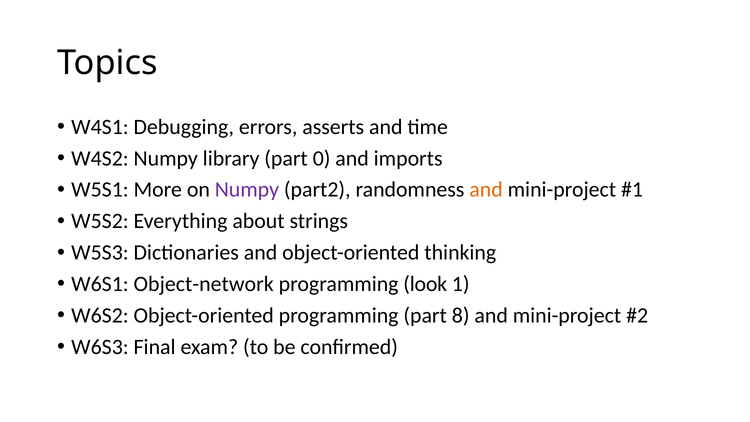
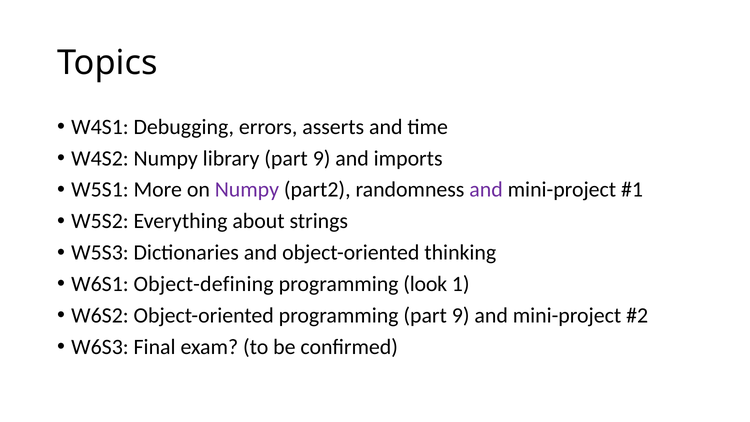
library part 0: 0 -> 9
and at (486, 190) colour: orange -> purple
Object-network: Object-network -> Object-defining
programming part 8: 8 -> 9
